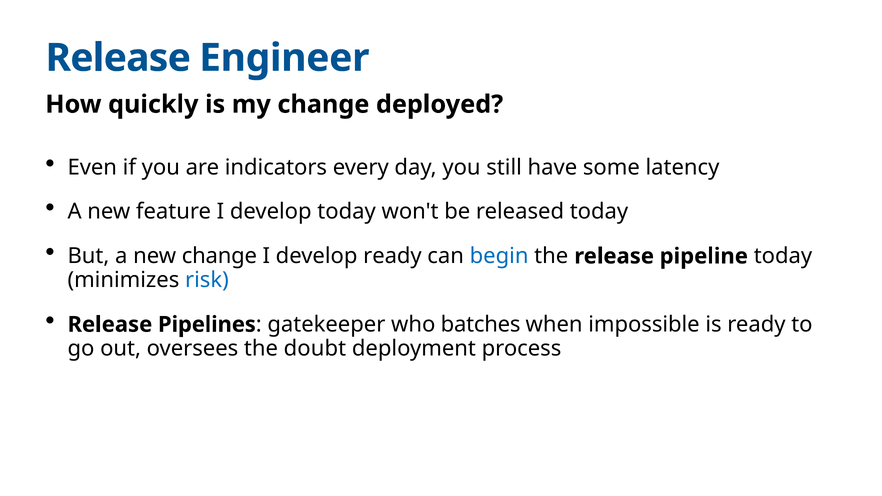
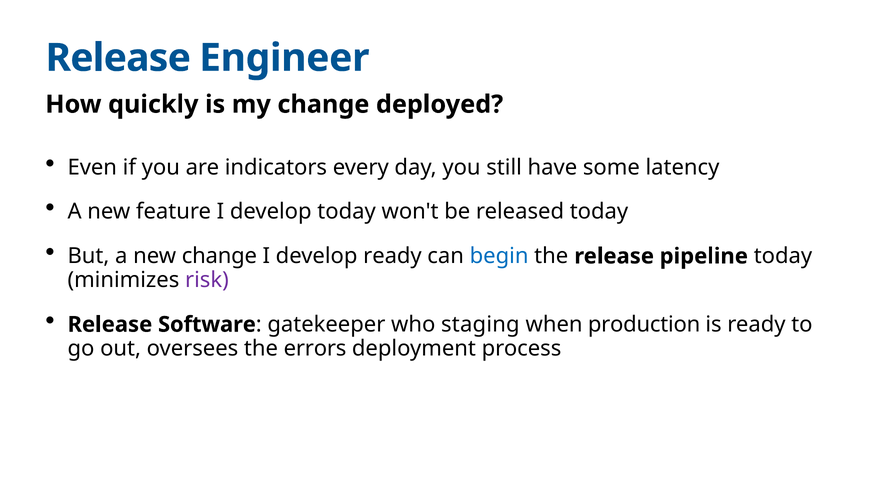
risk colour: blue -> purple
Pipelines: Pipelines -> Software
batches: batches -> staging
impossible: impossible -> production
doubt: doubt -> errors
